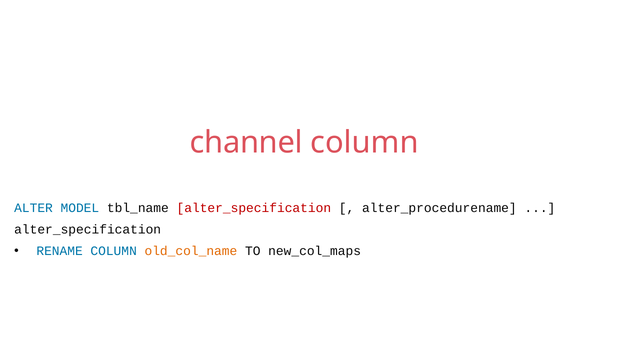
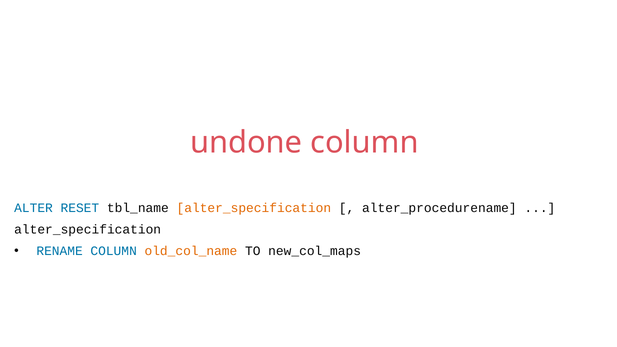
channel: channel -> undone
MODEL: MODEL -> RESET
alter_specification at (254, 208) colour: red -> orange
